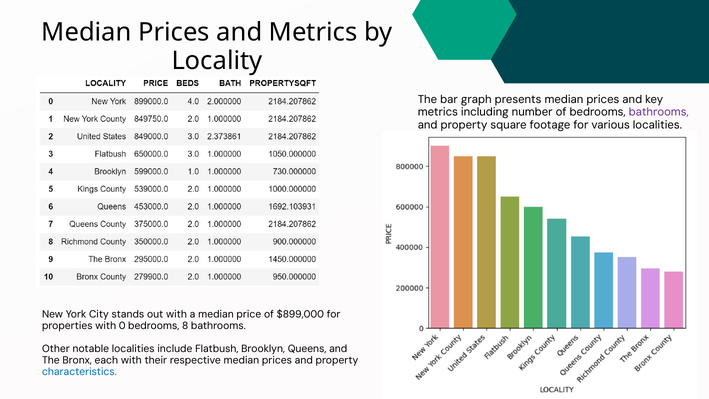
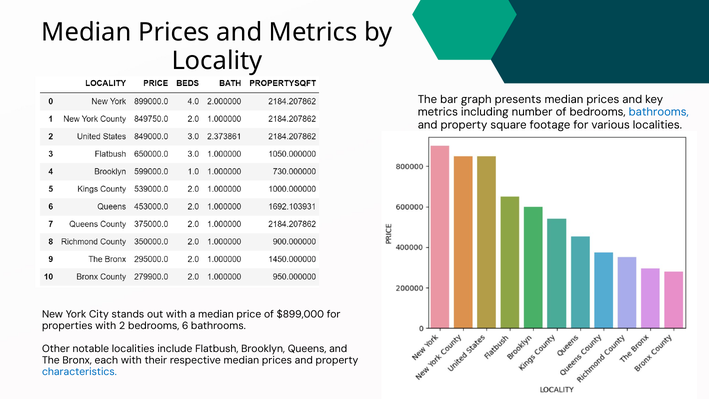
bathrooms at (659, 112) colour: purple -> blue
0: 0 -> 2
8: 8 -> 6
